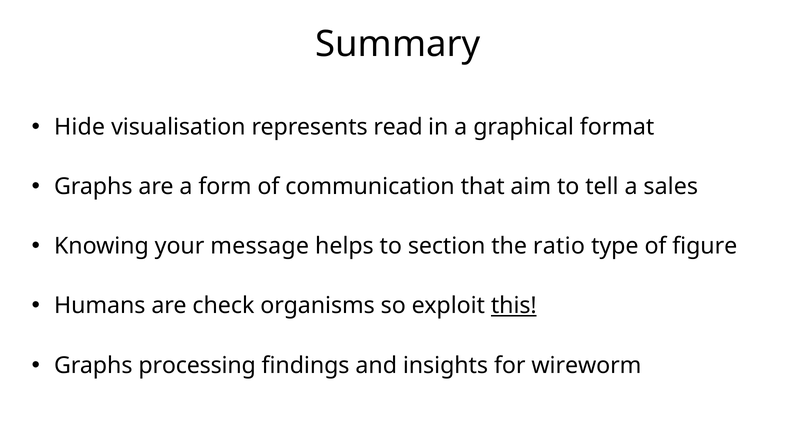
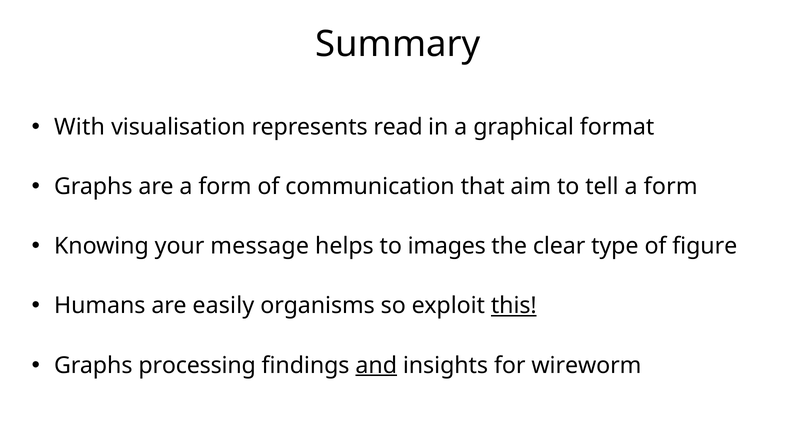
Hide: Hide -> With
tell a sales: sales -> form
section: section -> images
ratio: ratio -> clear
check: check -> easily
and underline: none -> present
